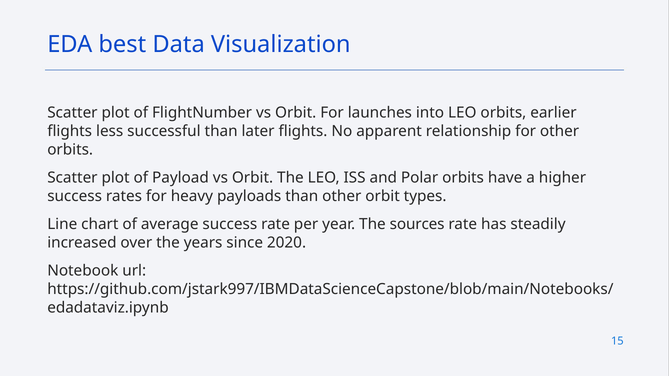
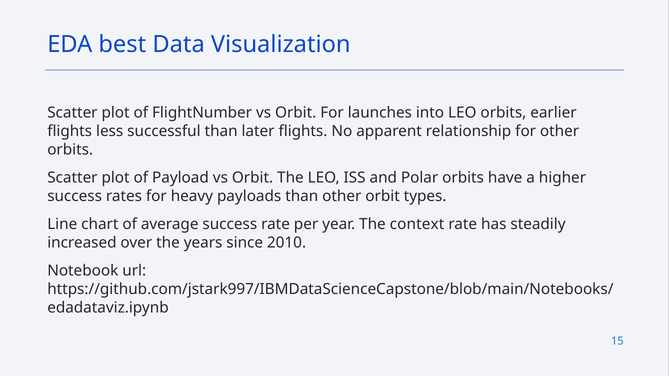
sources: sources -> context
2020: 2020 -> 2010
